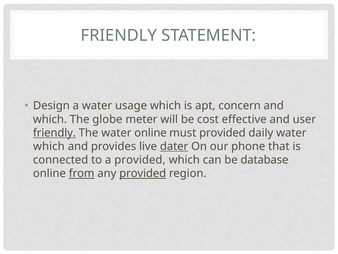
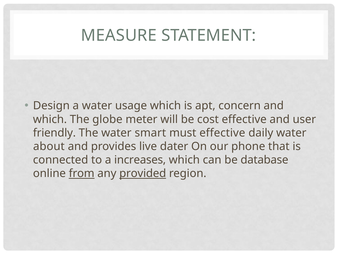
FRIENDLY at (119, 35): FRIENDLY -> MEASURE
friendly at (54, 133) underline: present -> none
water online: online -> smart
must provided: provided -> effective
which at (49, 146): which -> about
dater underline: present -> none
a provided: provided -> increases
